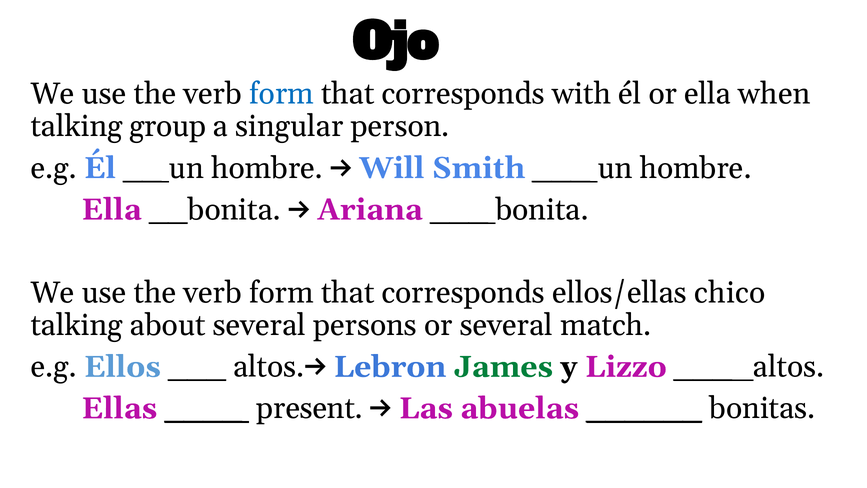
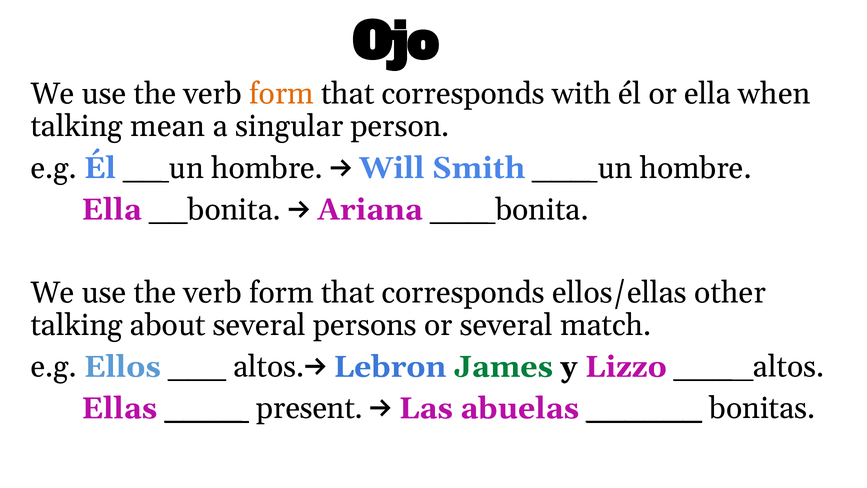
form at (282, 94) colour: blue -> orange
group: group -> mean
chico: chico -> other
